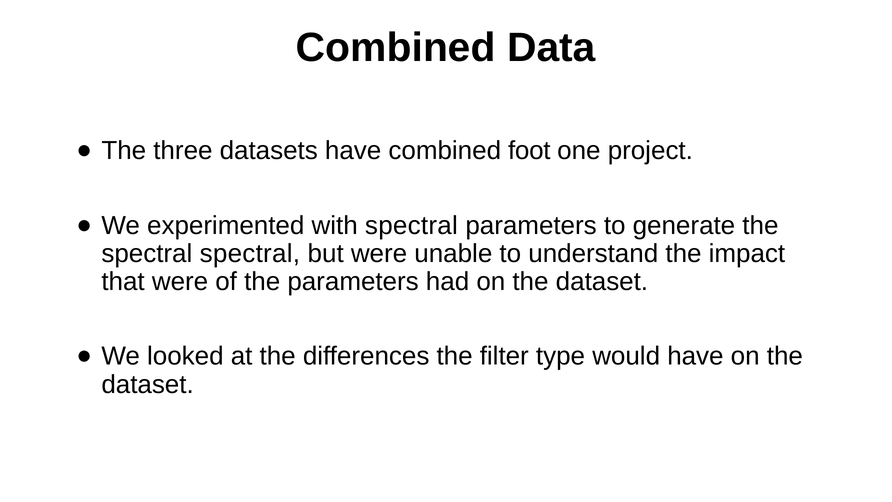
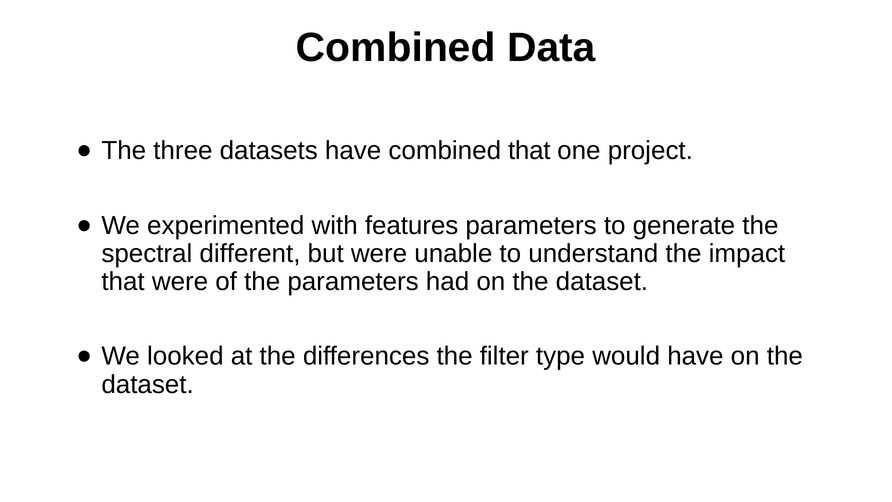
combined foot: foot -> that
with spectral: spectral -> features
spectral spectral: spectral -> different
